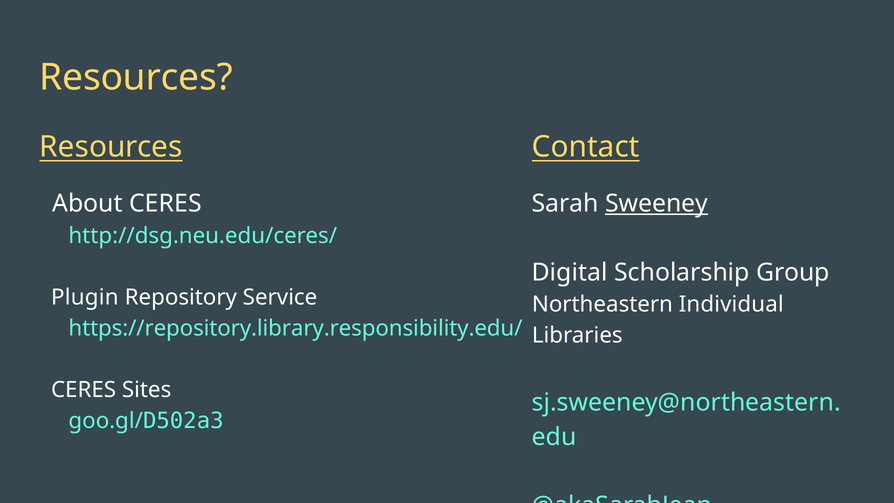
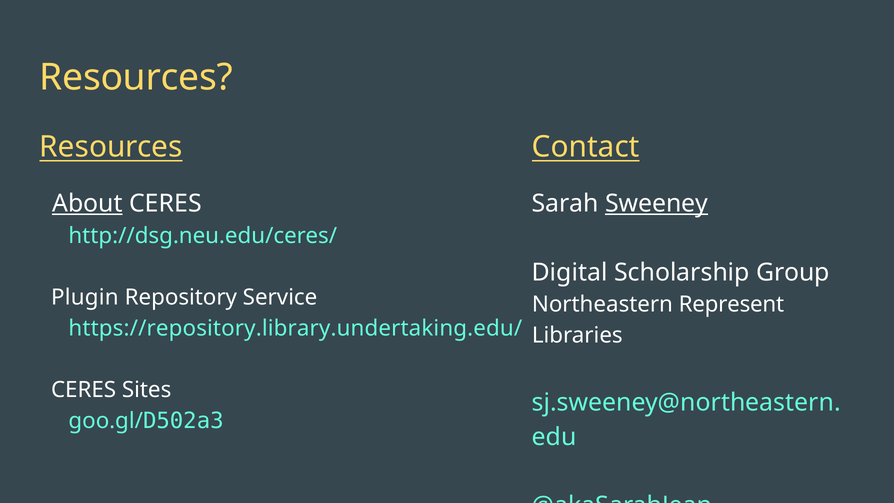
About underline: none -> present
Individual: Individual -> Represent
https://repository.library.responsibility.edu/: https://repository.library.responsibility.edu/ -> https://repository.library.undertaking.edu/
